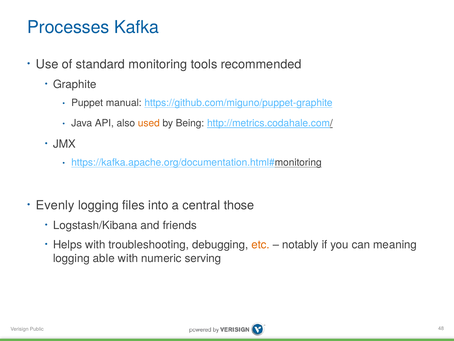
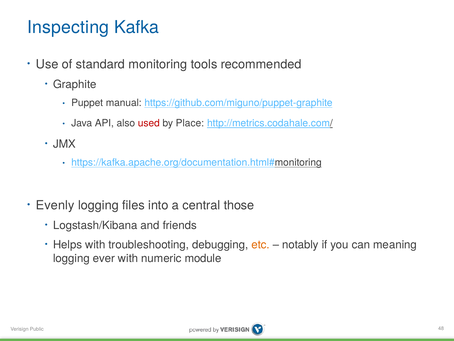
Processes: Processes -> Inspecting
used colour: orange -> red
Being: Being -> Place
able: able -> ever
serving: serving -> module
